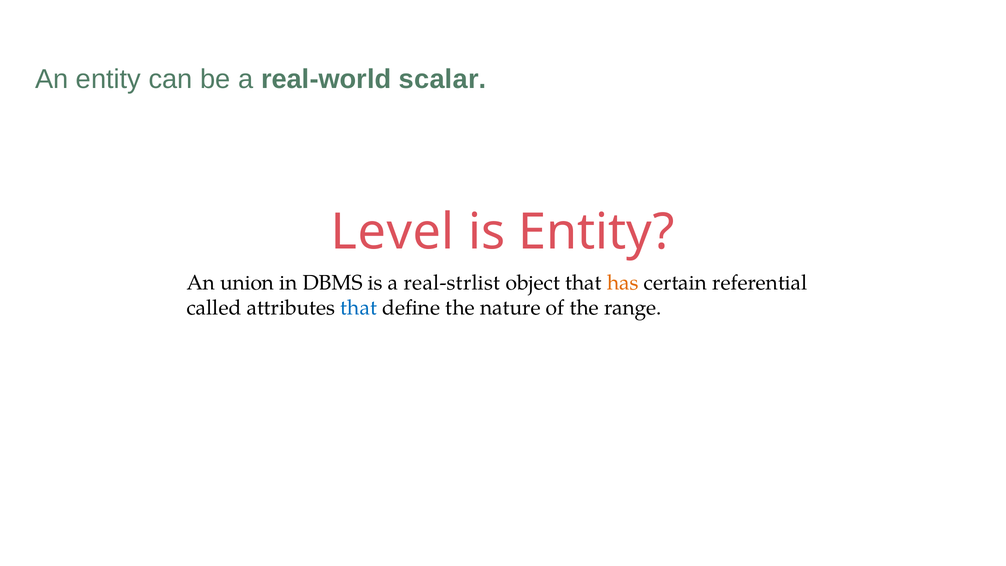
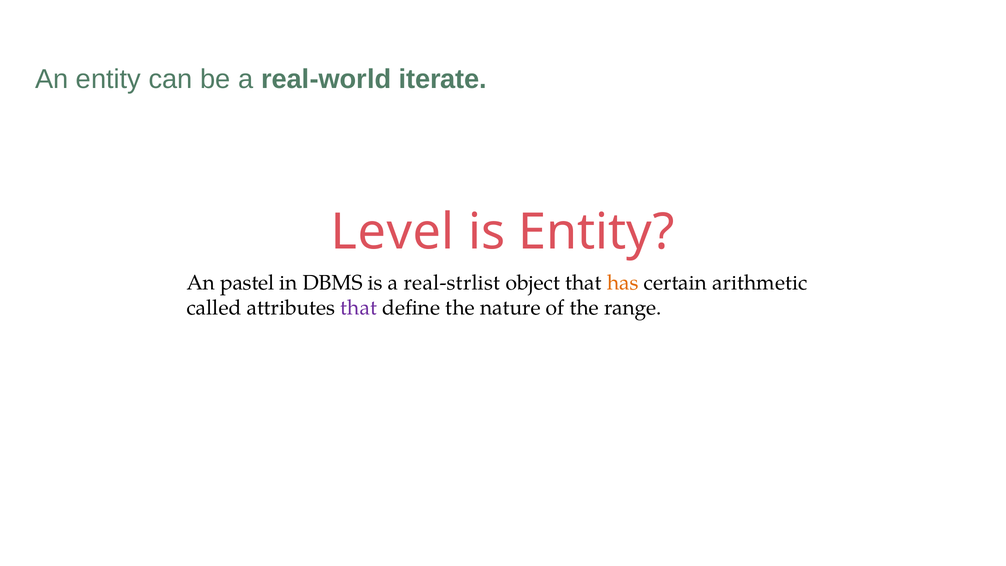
scalar: scalar -> iterate
union: union -> pastel
referential: referential -> arithmetic
that at (359, 308) colour: blue -> purple
